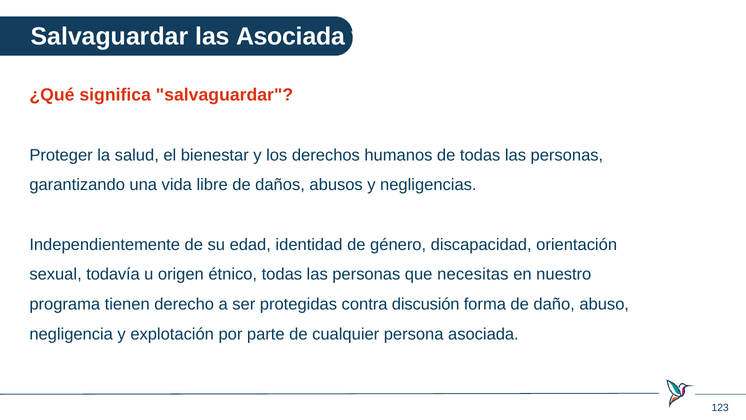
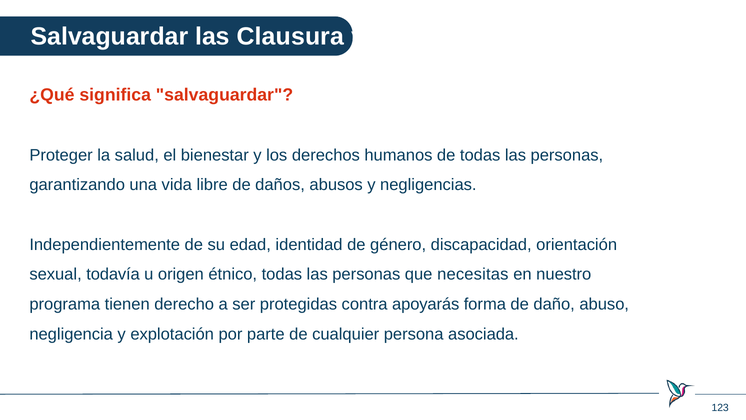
las Asociada: Asociada -> Clausura
discusión: discusión -> apoyarás
